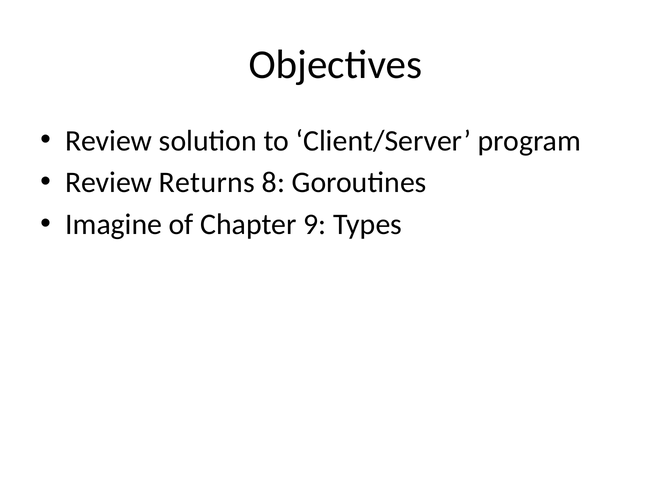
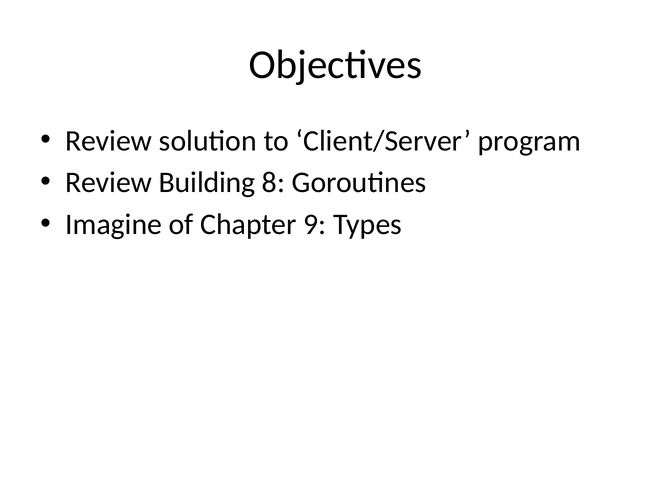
Returns: Returns -> Building
